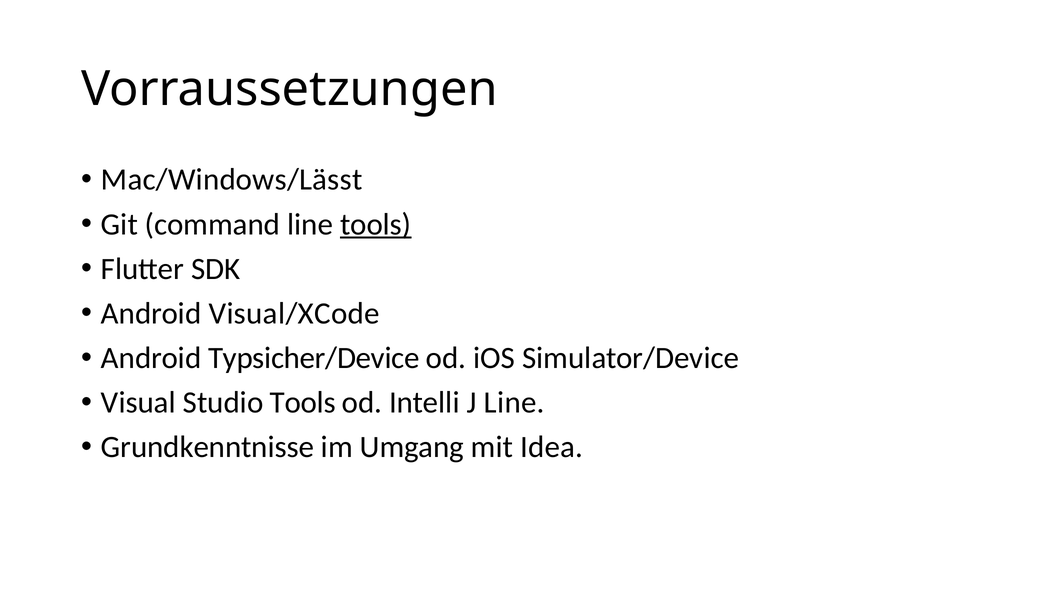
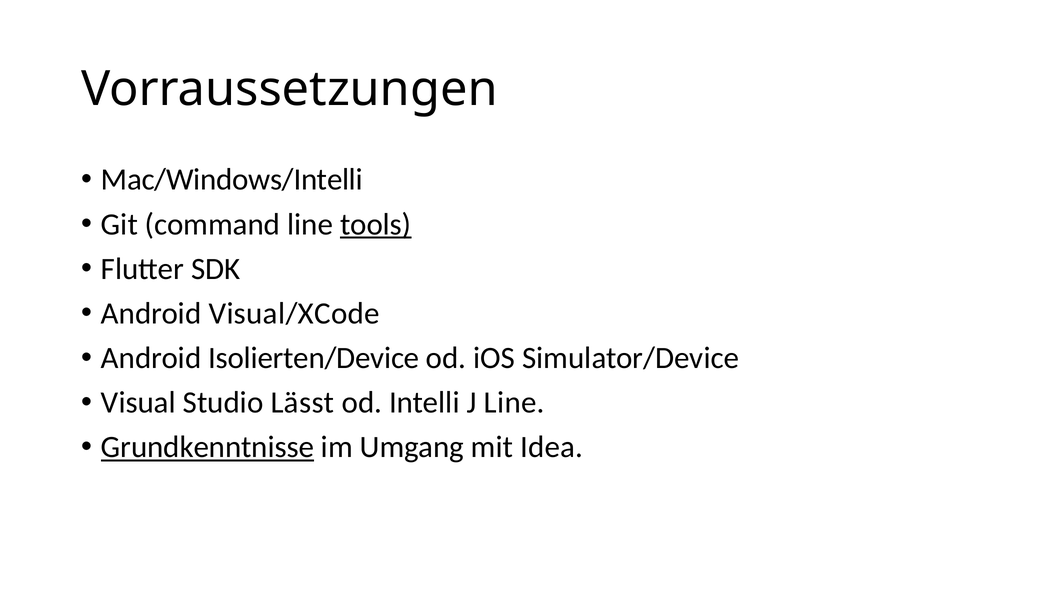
Mac/Windows/Lässt: Mac/Windows/Lässt -> Mac/Windows/Intelli
Typsicher/Device: Typsicher/Device -> Isolierten/Device
Studio Tools: Tools -> Lässt
Grundkenntnisse underline: none -> present
